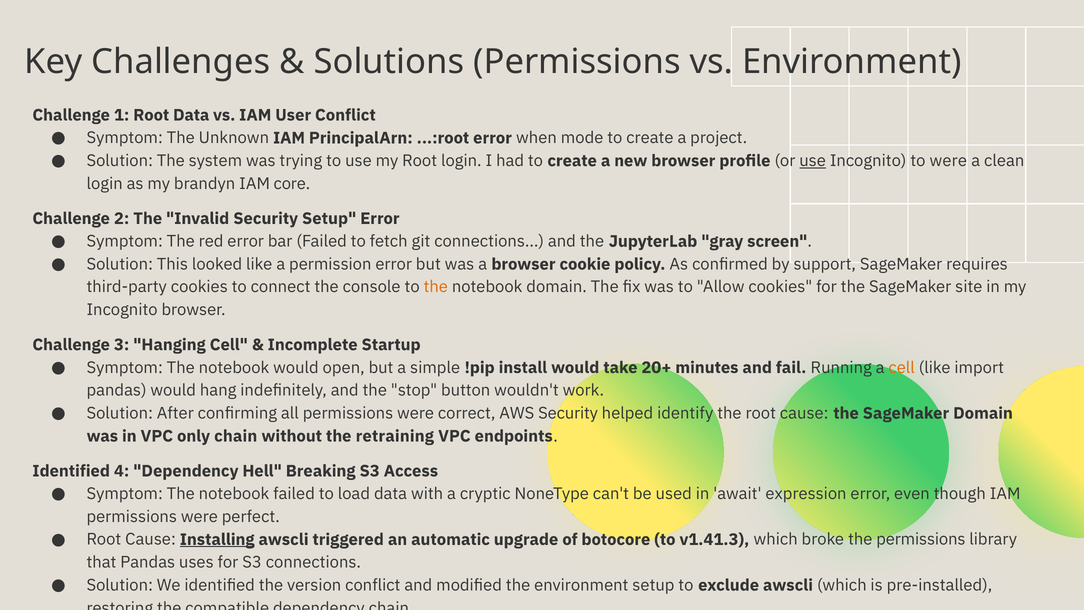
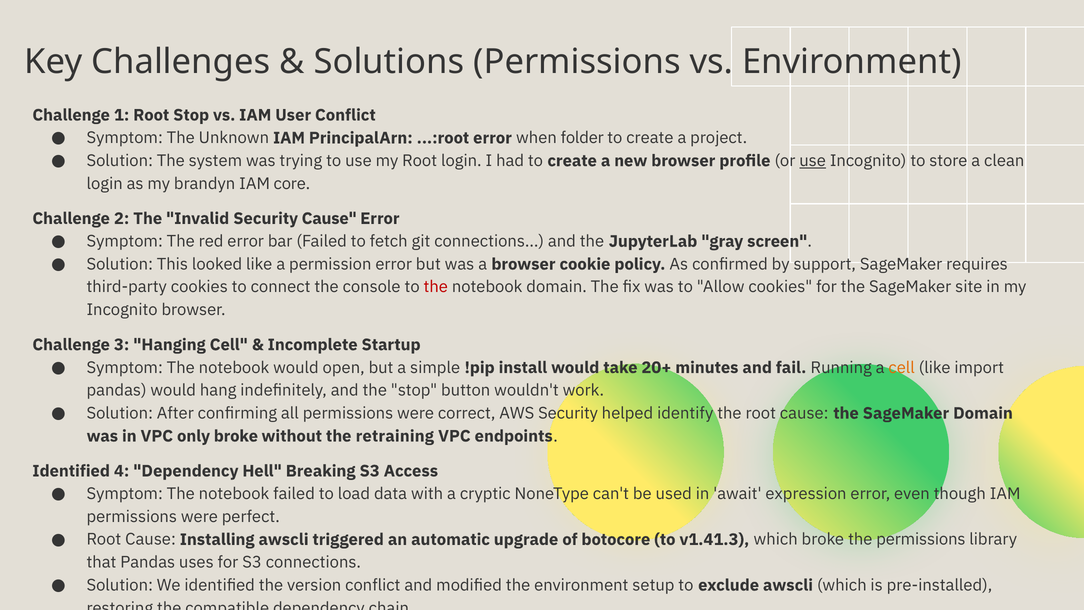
Root Data: Data -> Stop
mode: mode -> folder
to were: were -> store
Security Setup: Setup -> Cause
the at (436, 287) colour: orange -> red
only chain: chain -> broke
Installing underline: present -> none
